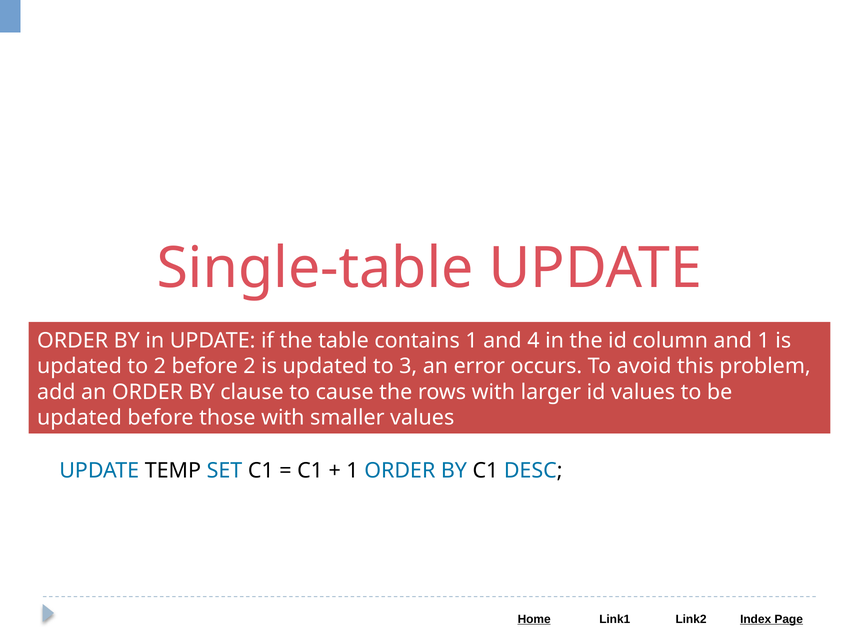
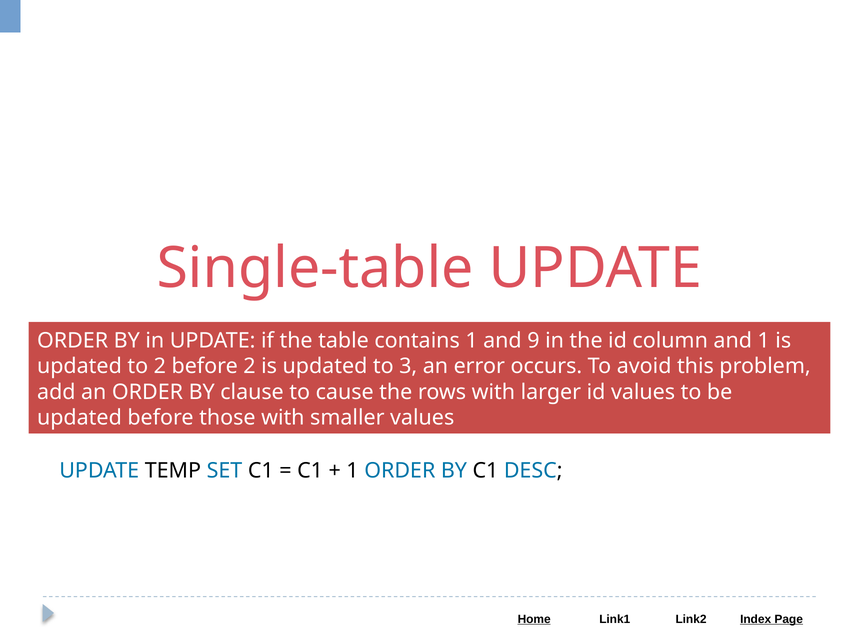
4: 4 -> 9
